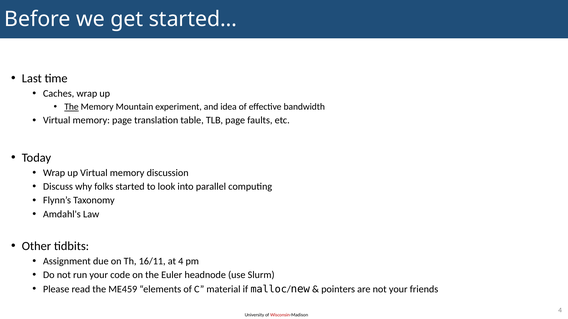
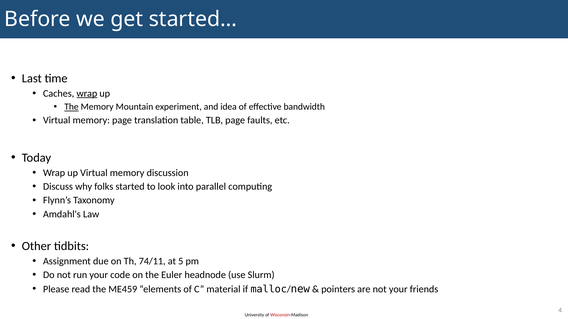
wrap at (87, 94) underline: none -> present
16/11: 16/11 -> 74/11
at 4: 4 -> 5
